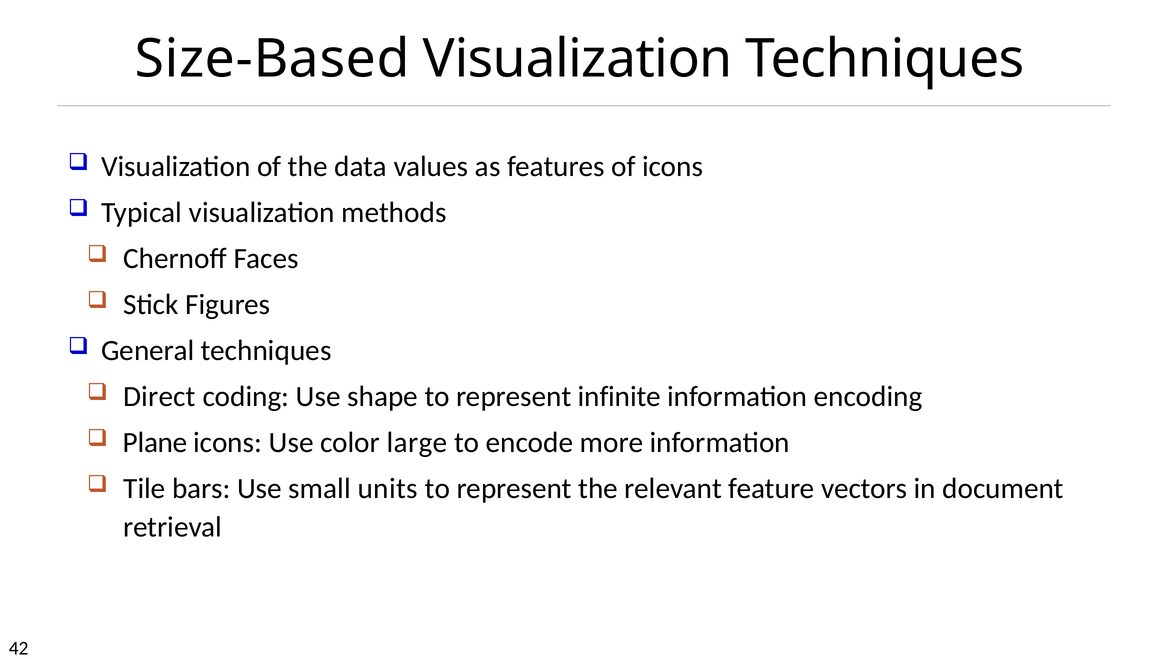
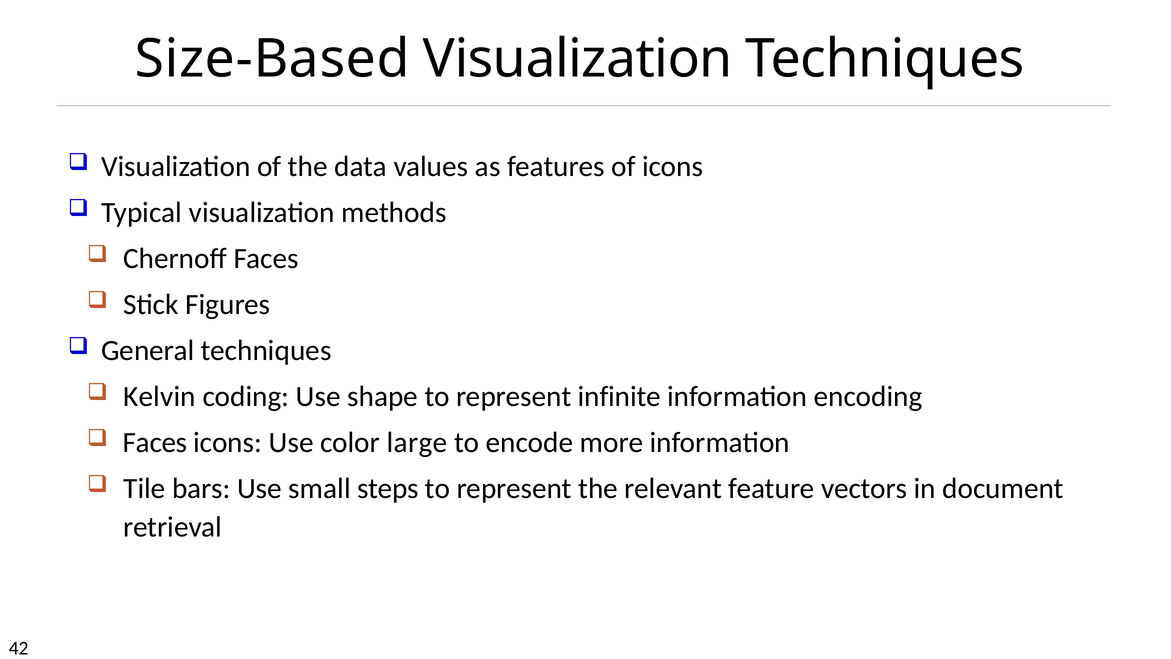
Direct: Direct -> Kelvin
Plane at (155, 442): Plane -> Faces
units: units -> steps
